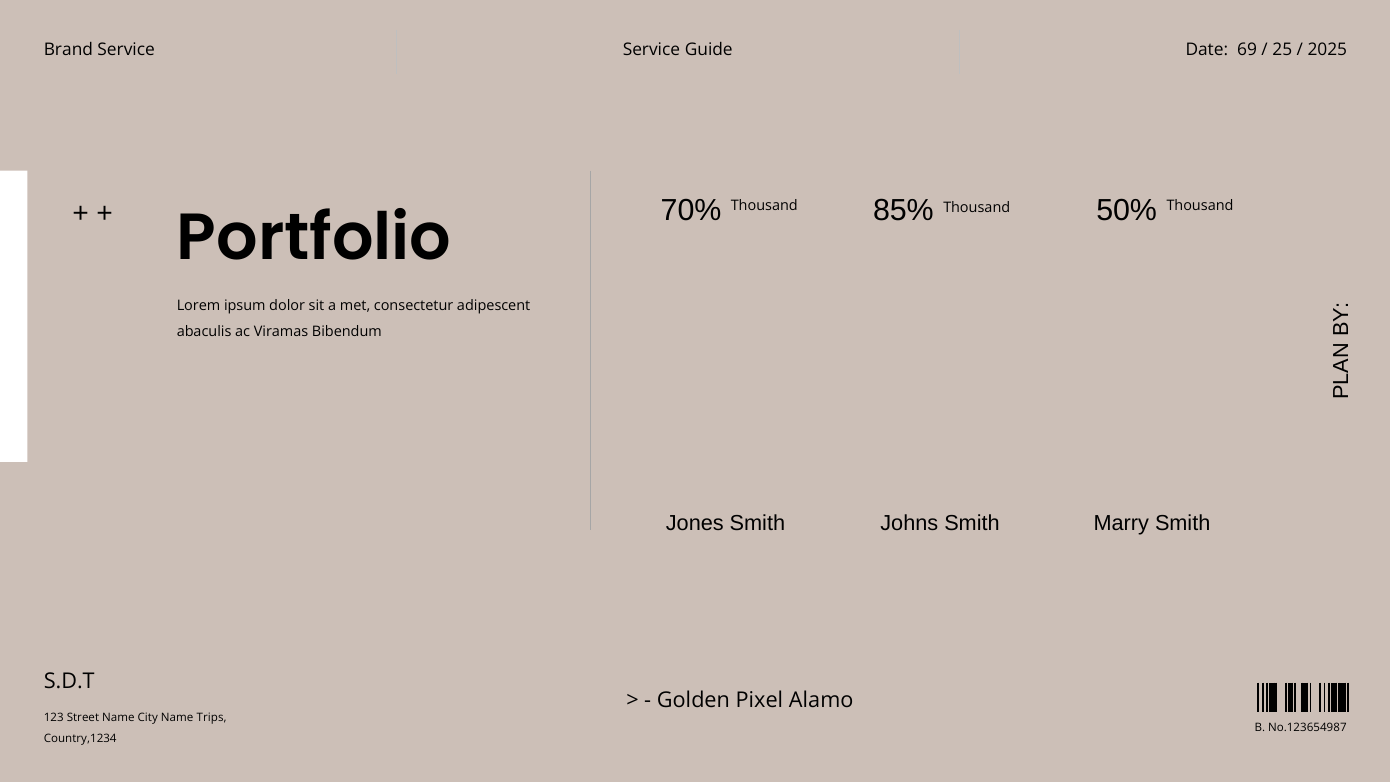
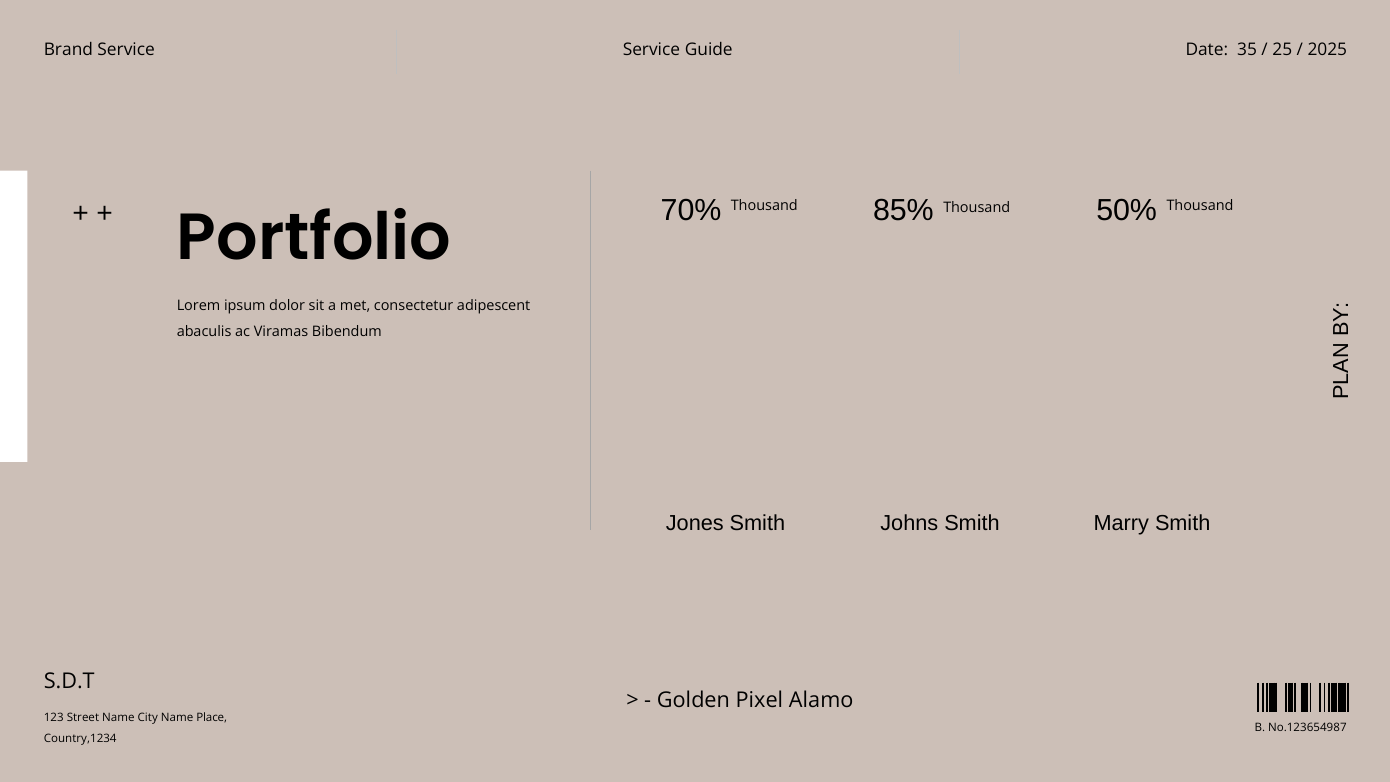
69: 69 -> 35
Trips: Trips -> Place
